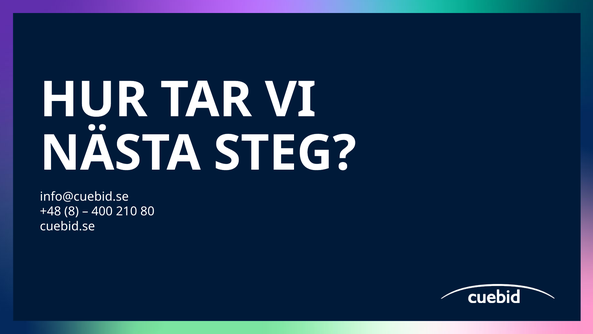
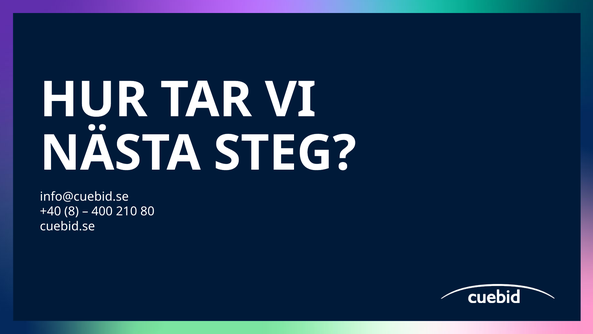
+48: +48 -> +40
